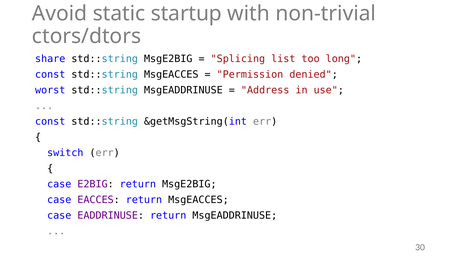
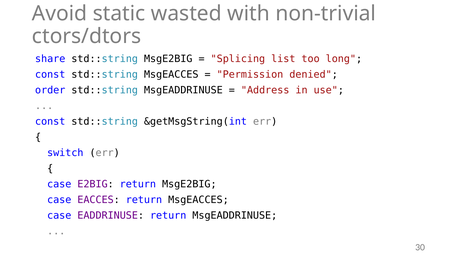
startup: startup -> wasted
worst: worst -> order
